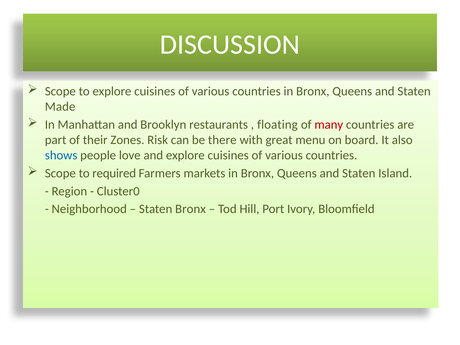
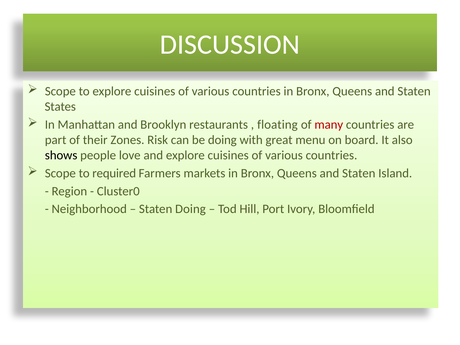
Made: Made -> States
be there: there -> doing
shows colour: blue -> black
Staten Bronx: Bronx -> Doing
